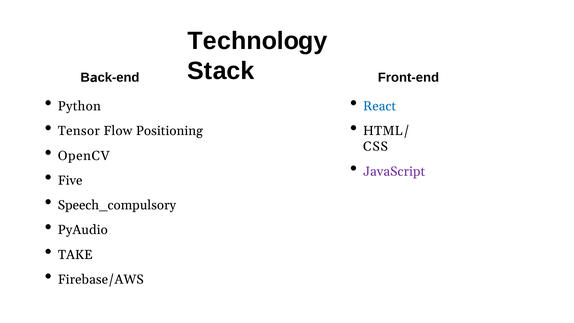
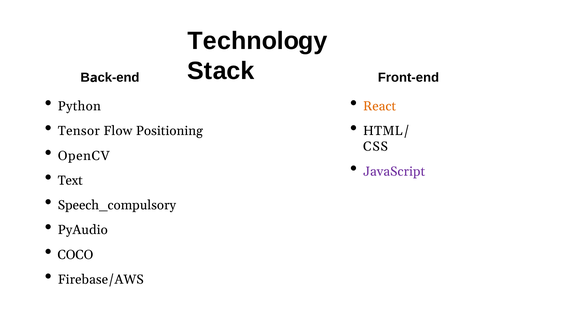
React colour: blue -> orange
Five: Five -> Text
TAKE: TAKE -> COCO
